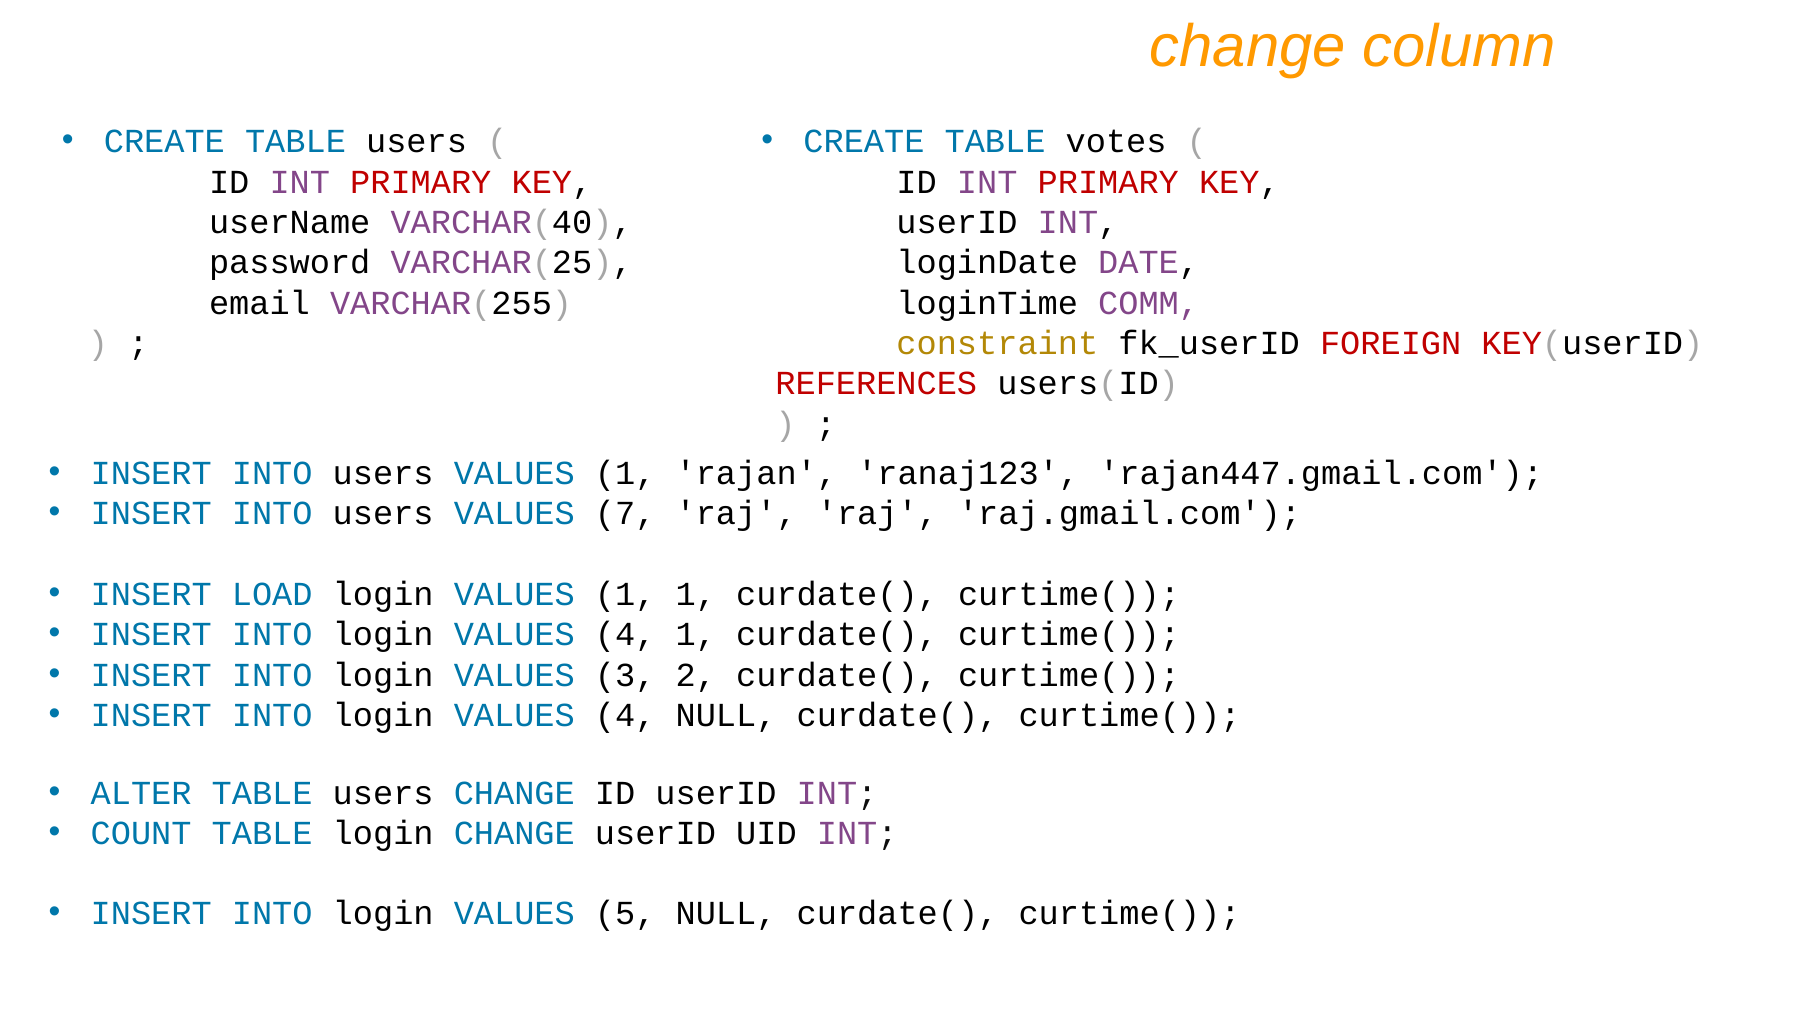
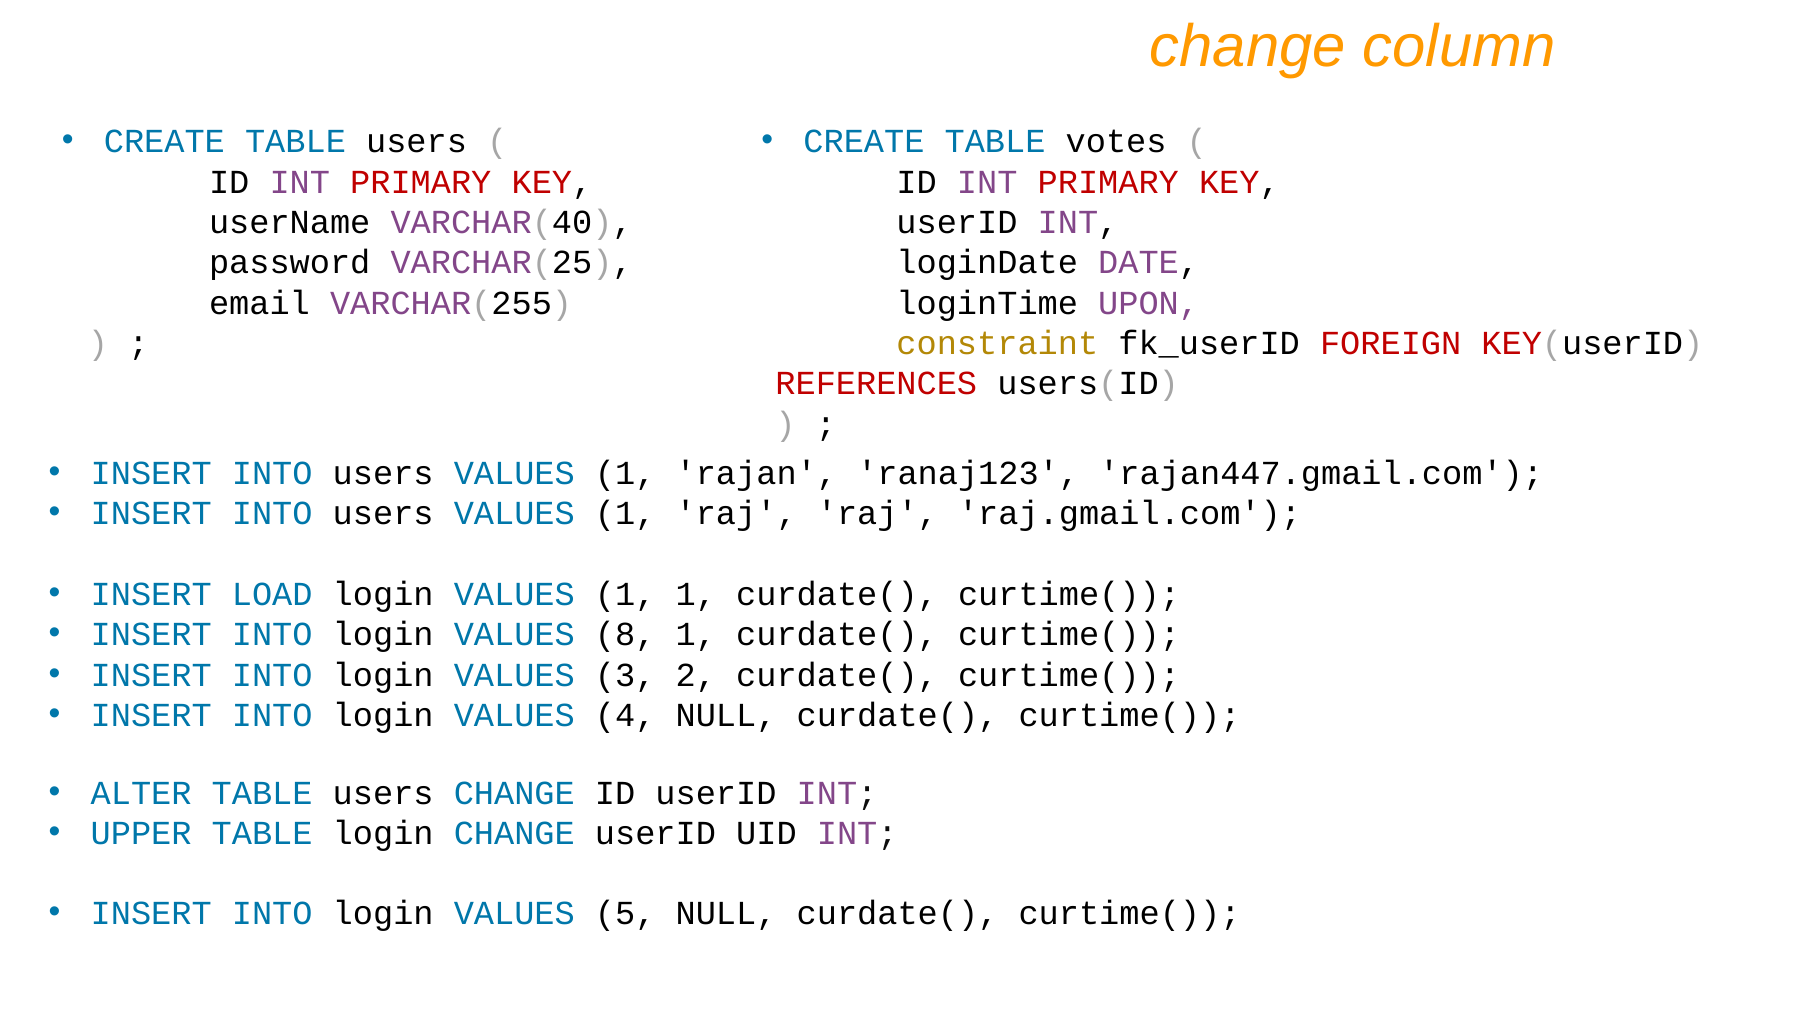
COMM: COMM -> UPON
7 at (625, 513): 7 -> 1
4 at (625, 634): 4 -> 8
COUNT: COUNT -> UPPER
